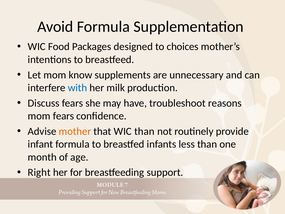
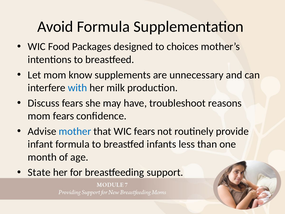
mother colour: orange -> blue
WIC than: than -> fears
Right: Right -> State
